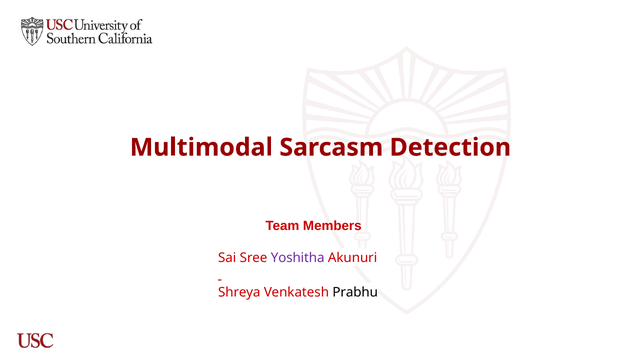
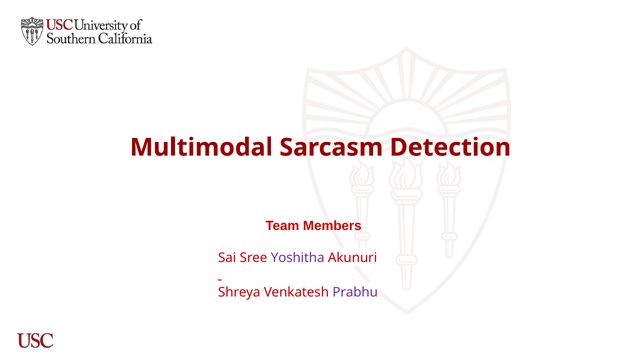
Prabhu colour: black -> purple
